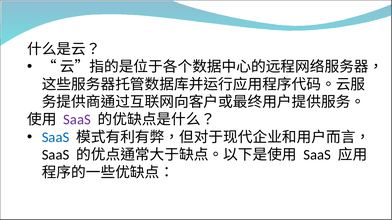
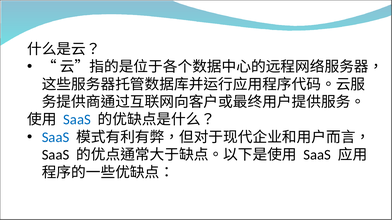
SaaS at (77, 120) colour: purple -> blue
